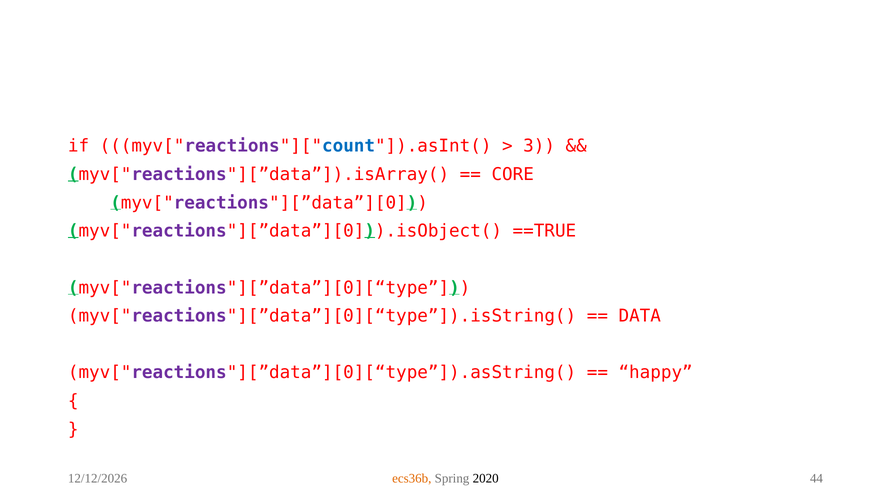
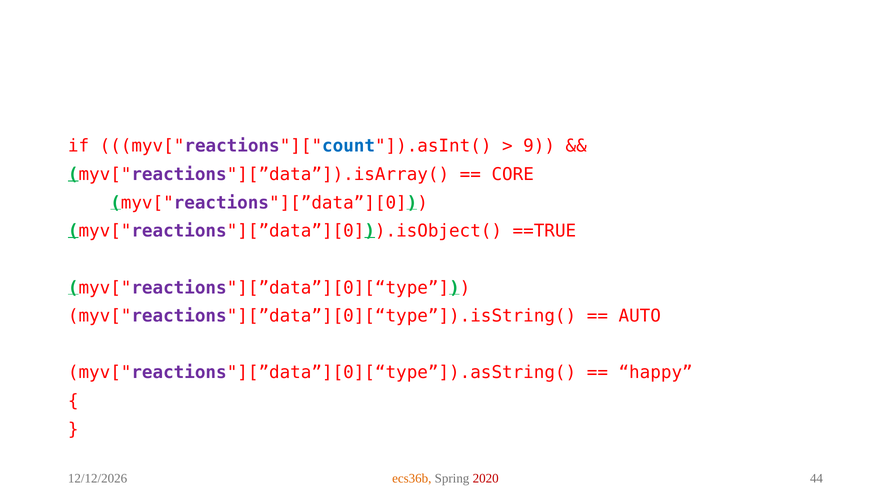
3: 3 -> 9
DATA: DATA -> AUTO
2020 colour: black -> red
